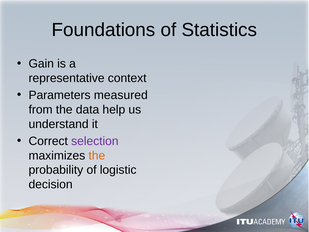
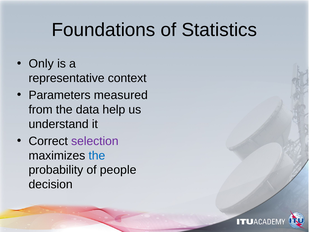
Gain: Gain -> Only
the at (97, 155) colour: orange -> blue
logistic: logistic -> people
